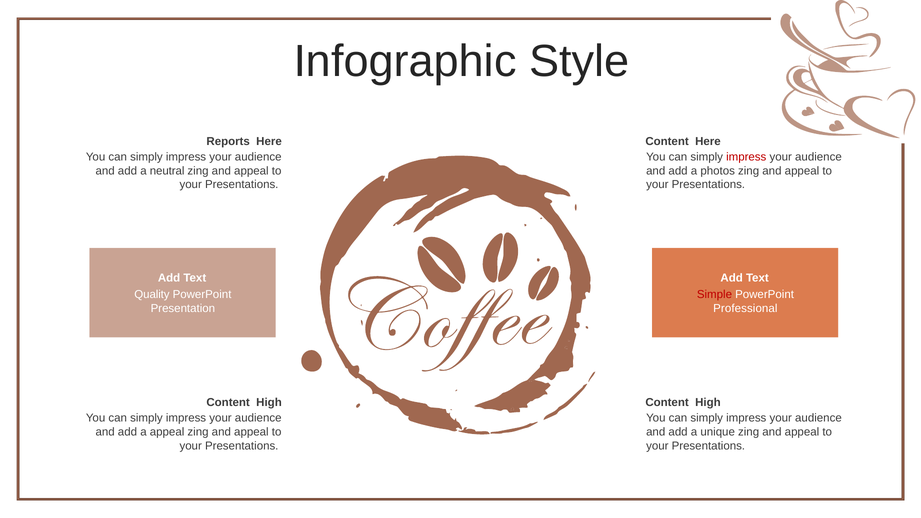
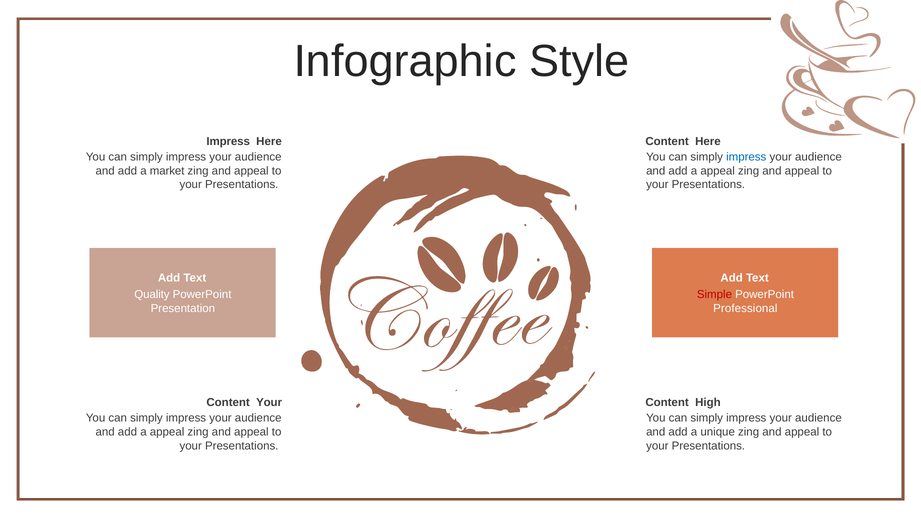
Reports at (228, 141): Reports -> Impress
impress at (746, 157) colour: red -> blue
neutral: neutral -> market
photos at (718, 171): photos -> appeal
High at (269, 403): High -> Your
